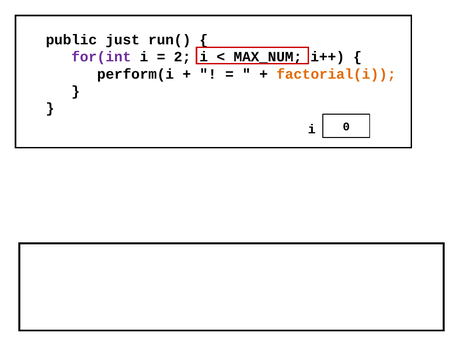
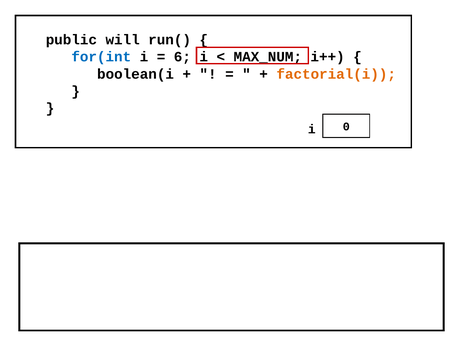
just: just -> will
for(int colour: purple -> blue
2: 2 -> 6
perform(i: perform(i -> boolean(i
